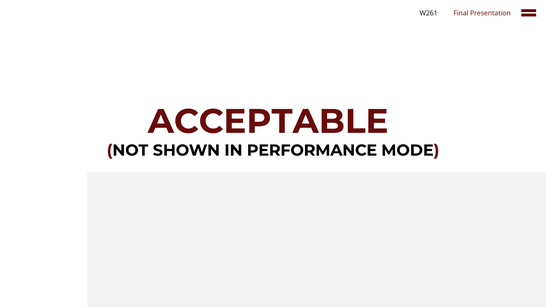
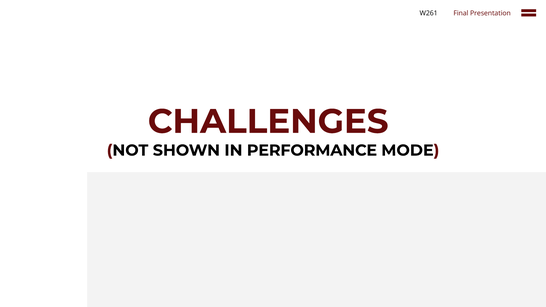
ACCEPTABLE: ACCEPTABLE -> CHALLENGES
